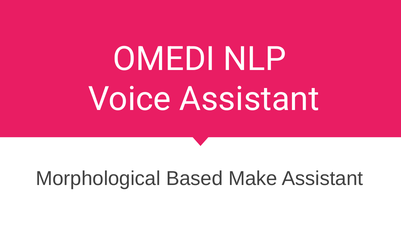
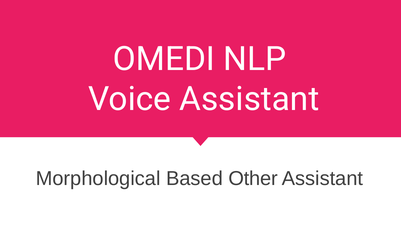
Make: Make -> Other
